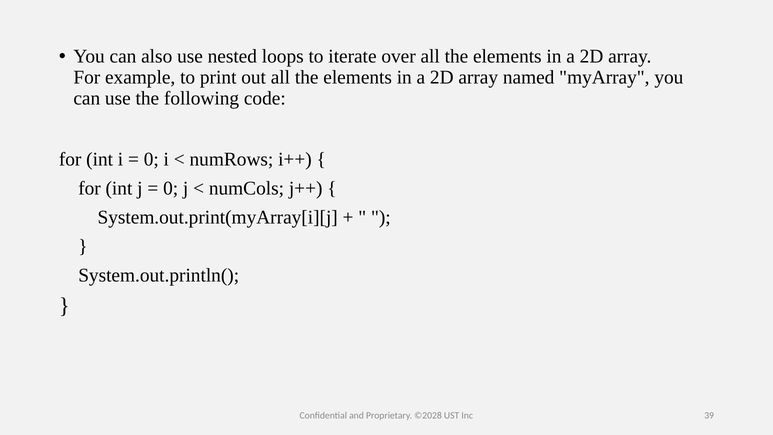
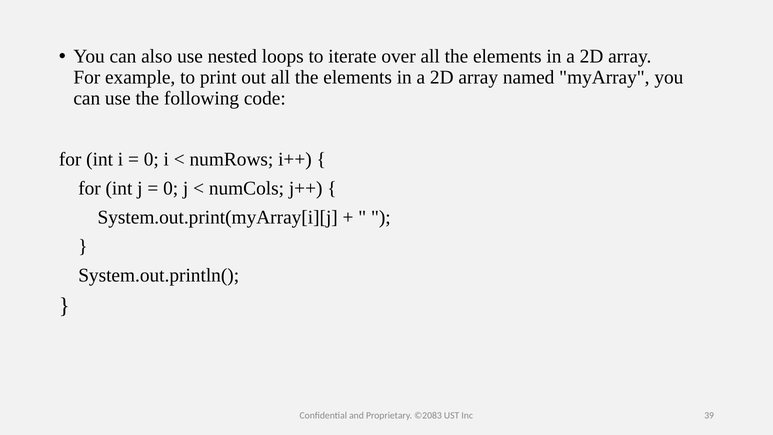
©2028: ©2028 -> ©2083
